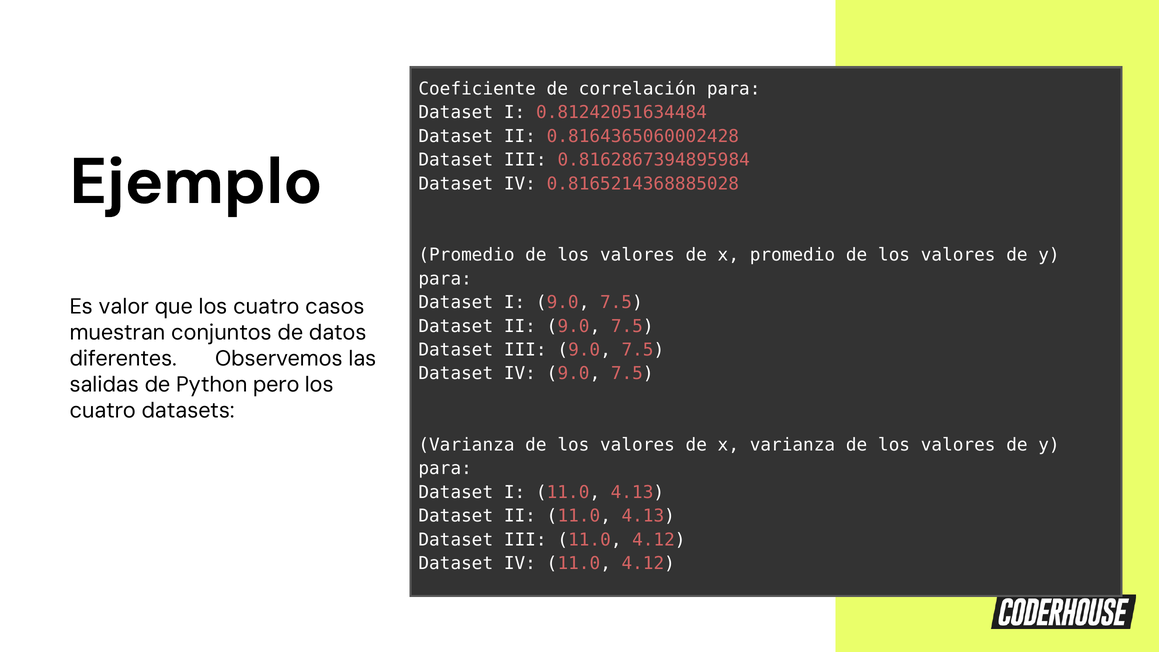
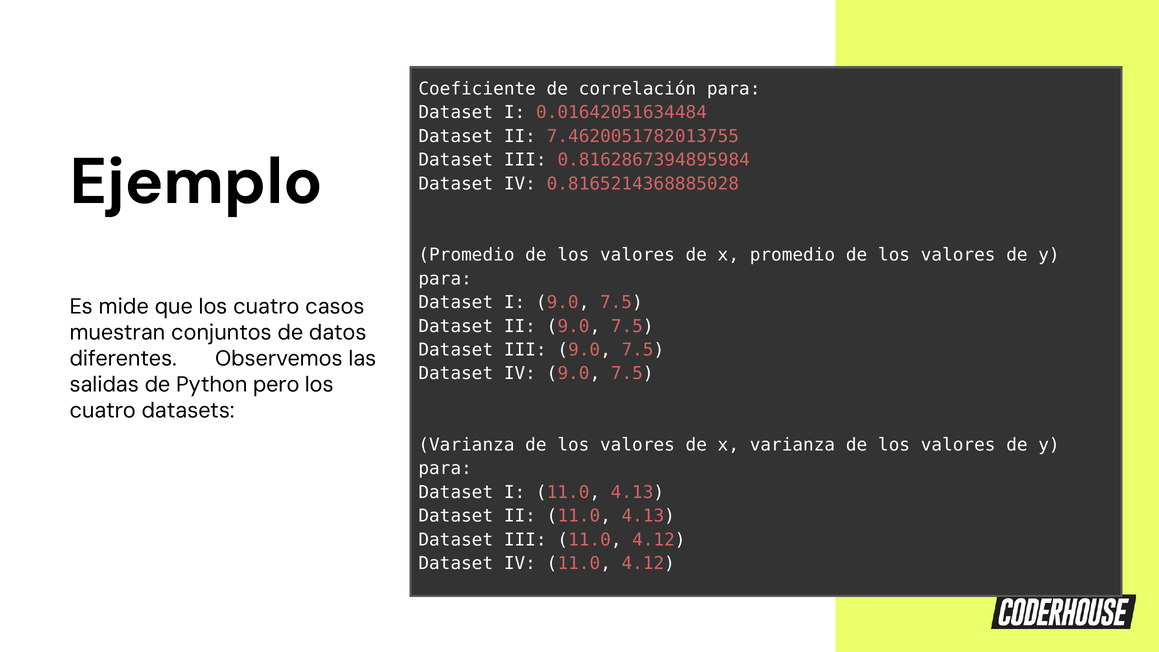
0.81242051634484: 0.81242051634484 -> 0.01642051634484
0.8164365060002428: 0.8164365060002428 -> 7.4620051782013755
valor: valor -> mide
